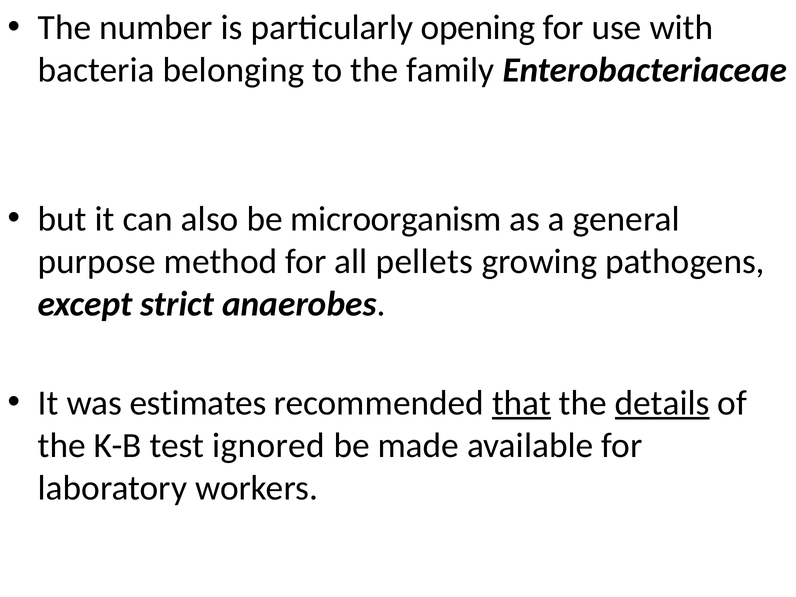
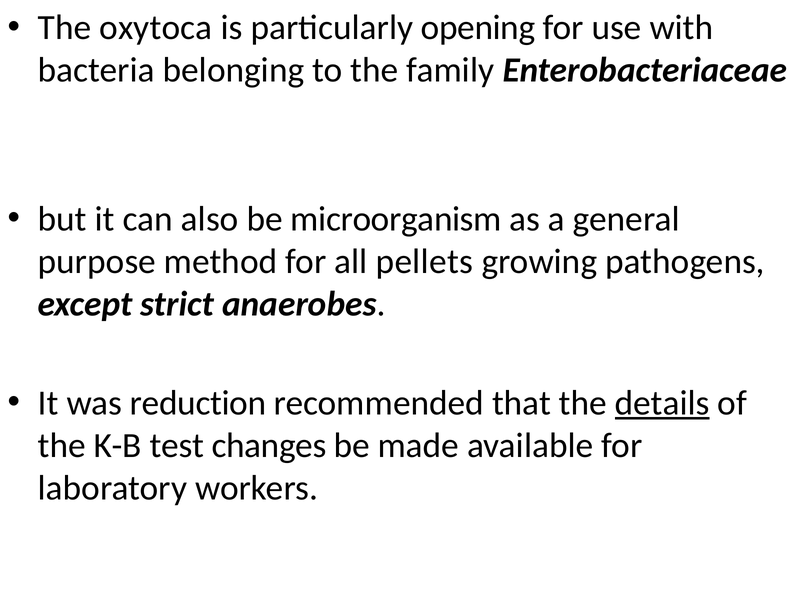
number: number -> oxytoca
estimates: estimates -> reduction
that underline: present -> none
ignored: ignored -> changes
